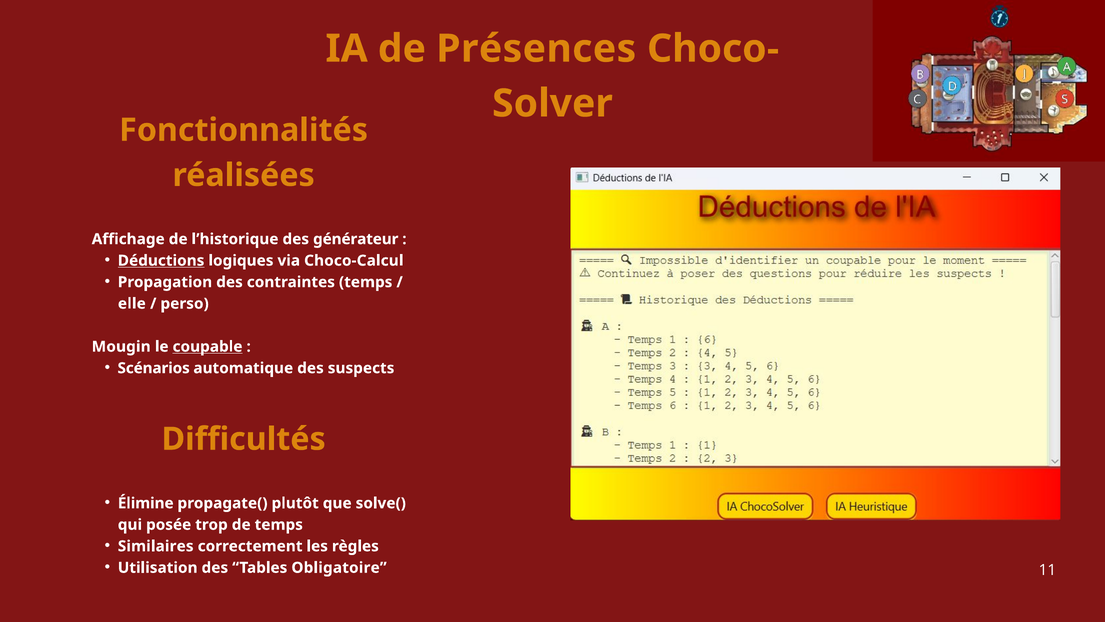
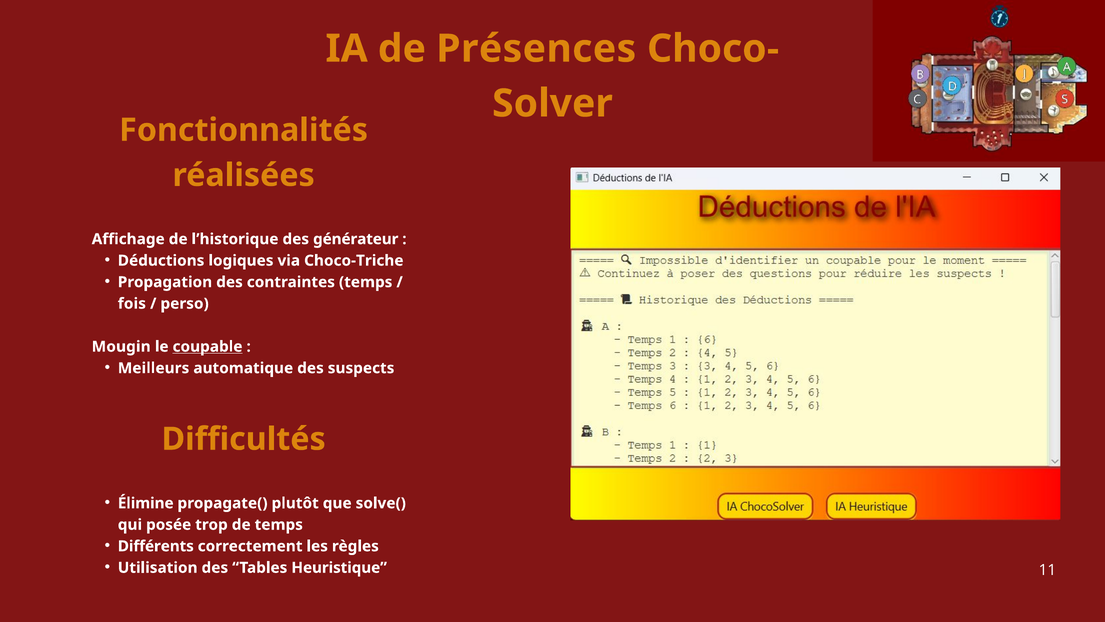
Déductions underline: present -> none
Choco-Calcul: Choco-Calcul -> Choco-Triche
elle: elle -> fois
Scénarios: Scénarios -> Meilleurs
Similaires: Similaires -> Différents
Obligatoire: Obligatoire -> Heuristique
